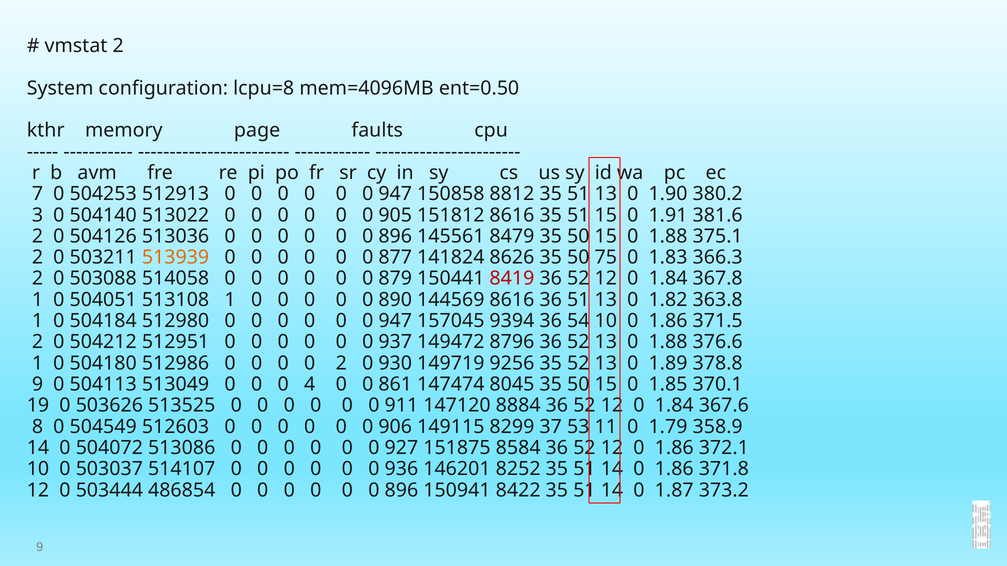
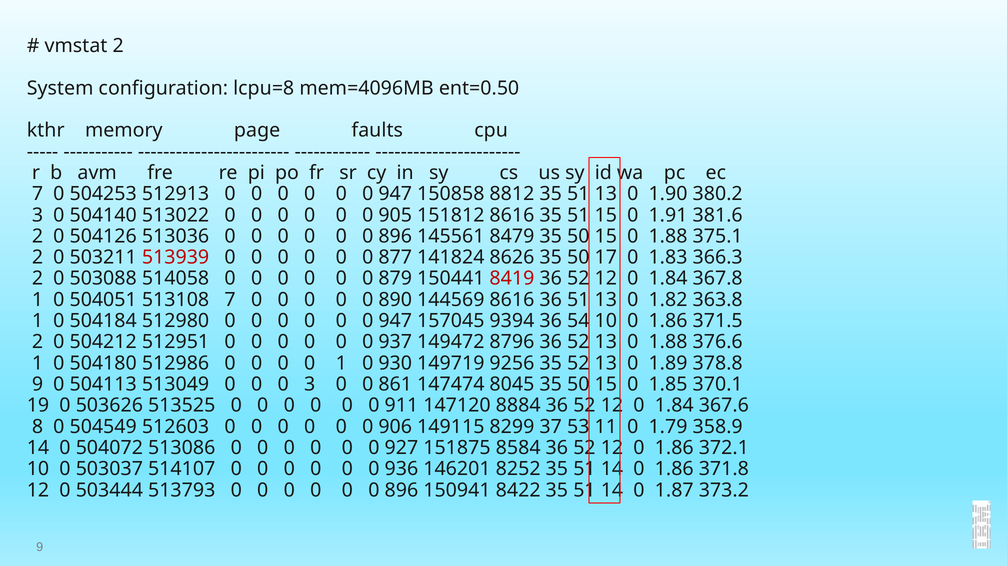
513939 colour: orange -> red
75: 75 -> 17
513108 1: 1 -> 7
0 2: 2 -> 1
0 4: 4 -> 3
486854: 486854 -> 513793
